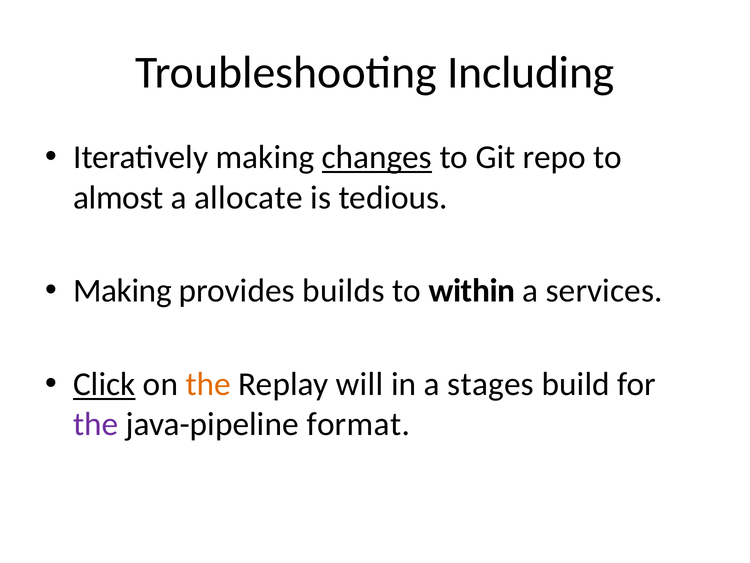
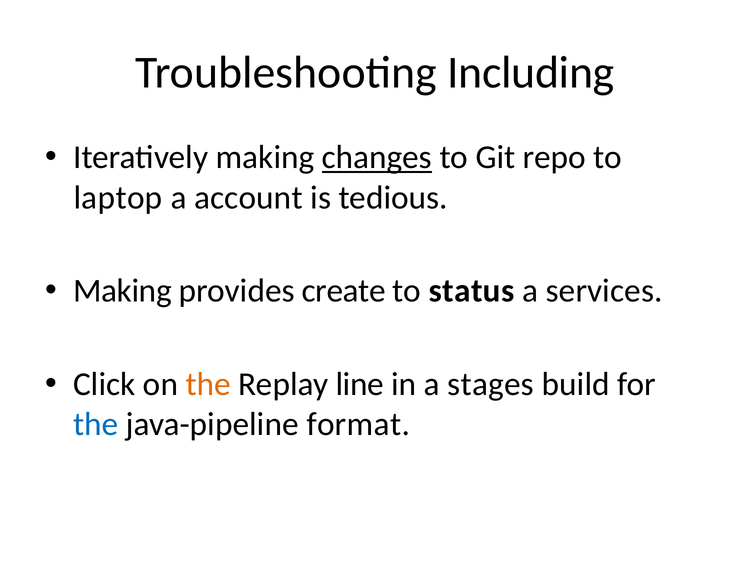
almost: almost -> laptop
allocate: allocate -> account
builds: builds -> create
within: within -> status
Click underline: present -> none
will: will -> line
the at (96, 424) colour: purple -> blue
